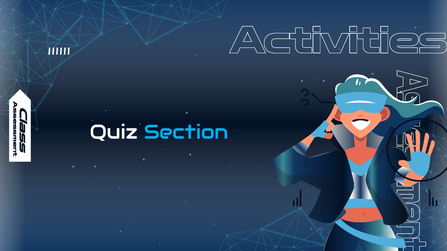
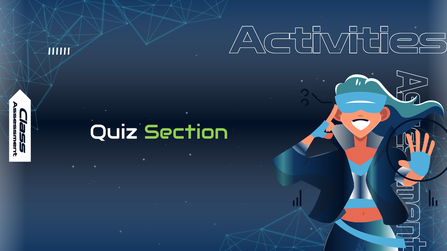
Section colour: light blue -> light green
